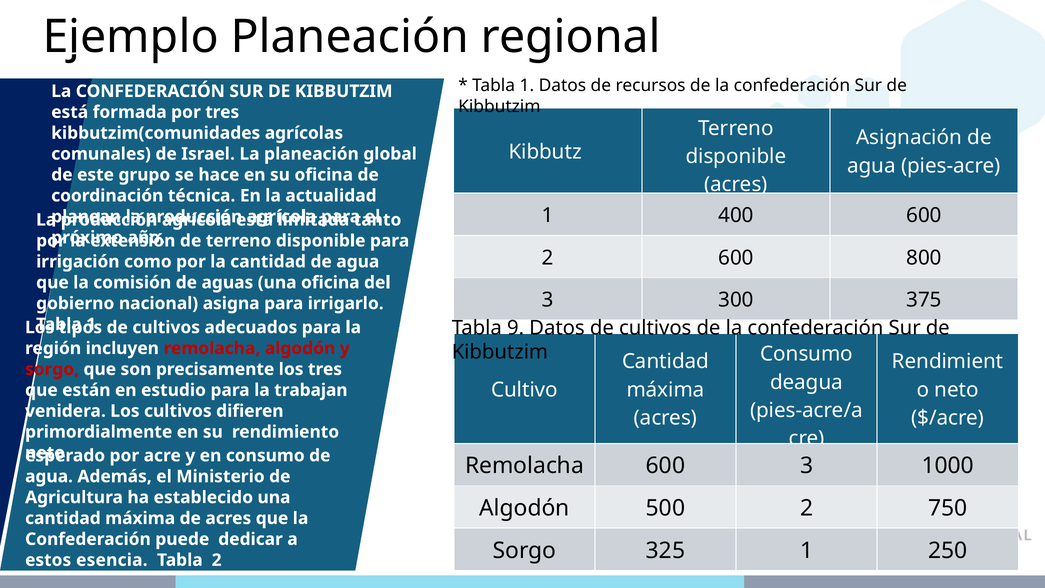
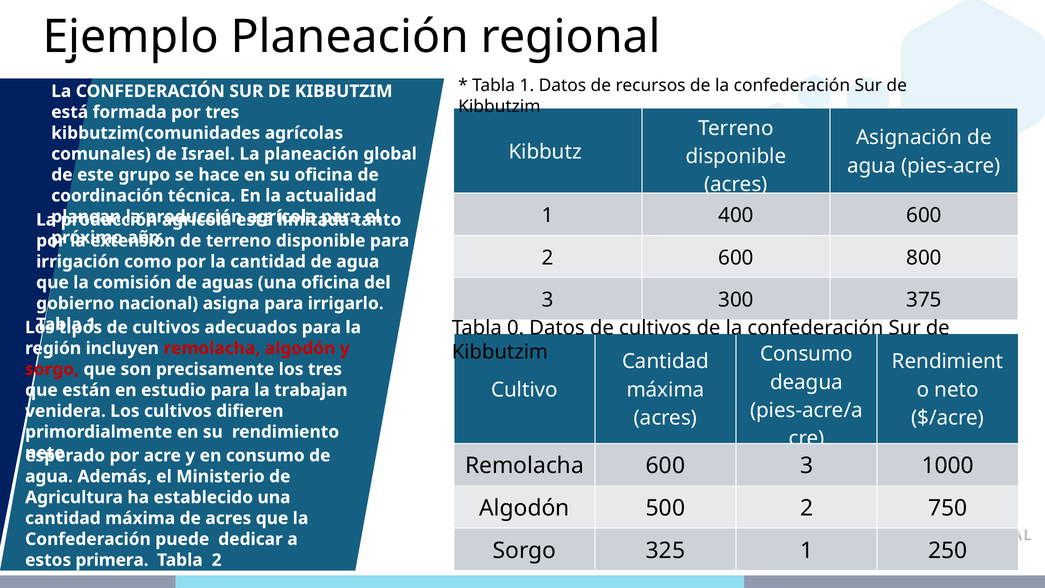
9: 9 -> 0
esencia: esencia -> primera
